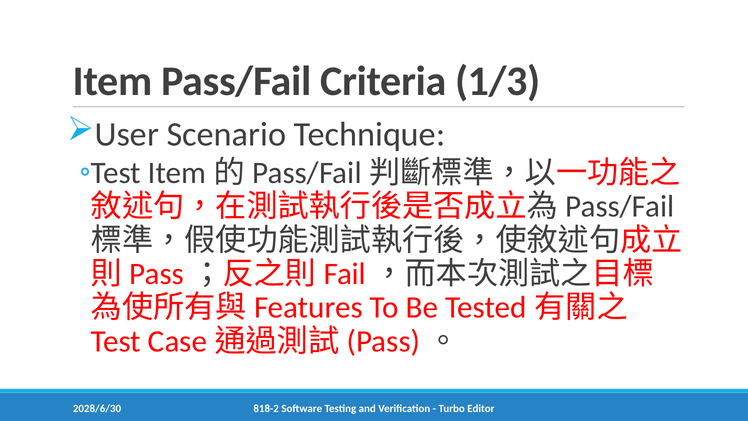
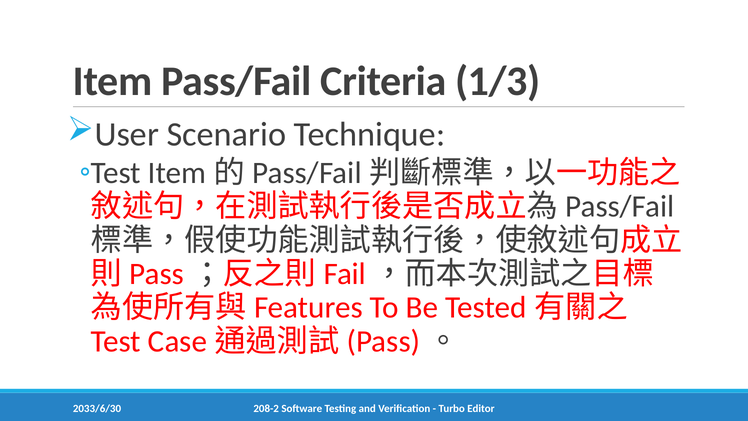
818-2: 818-2 -> 208-2
2028/6/30: 2028/6/30 -> 2033/6/30
